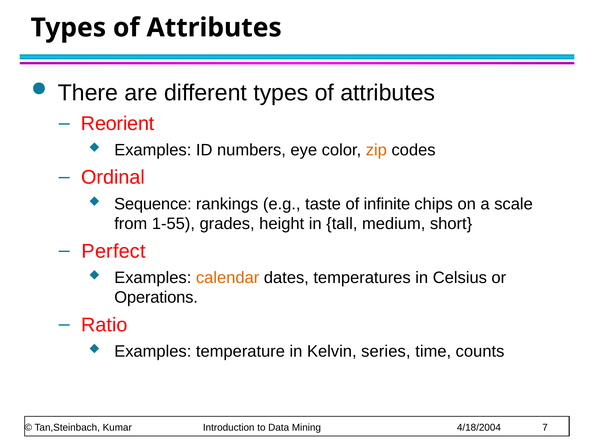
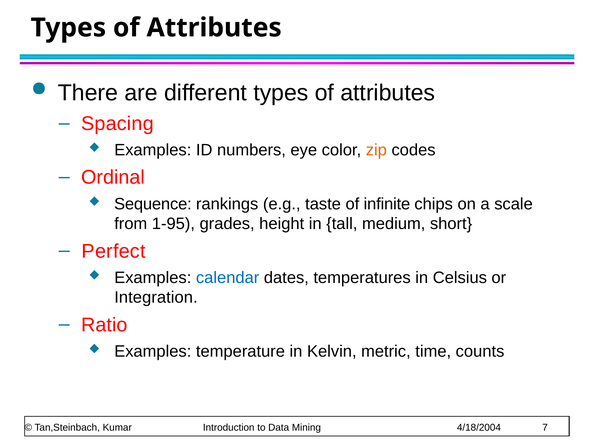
Reorient: Reorient -> Spacing
1-55: 1-55 -> 1-95
calendar colour: orange -> blue
Operations: Operations -> Integration
series: series -> metric
